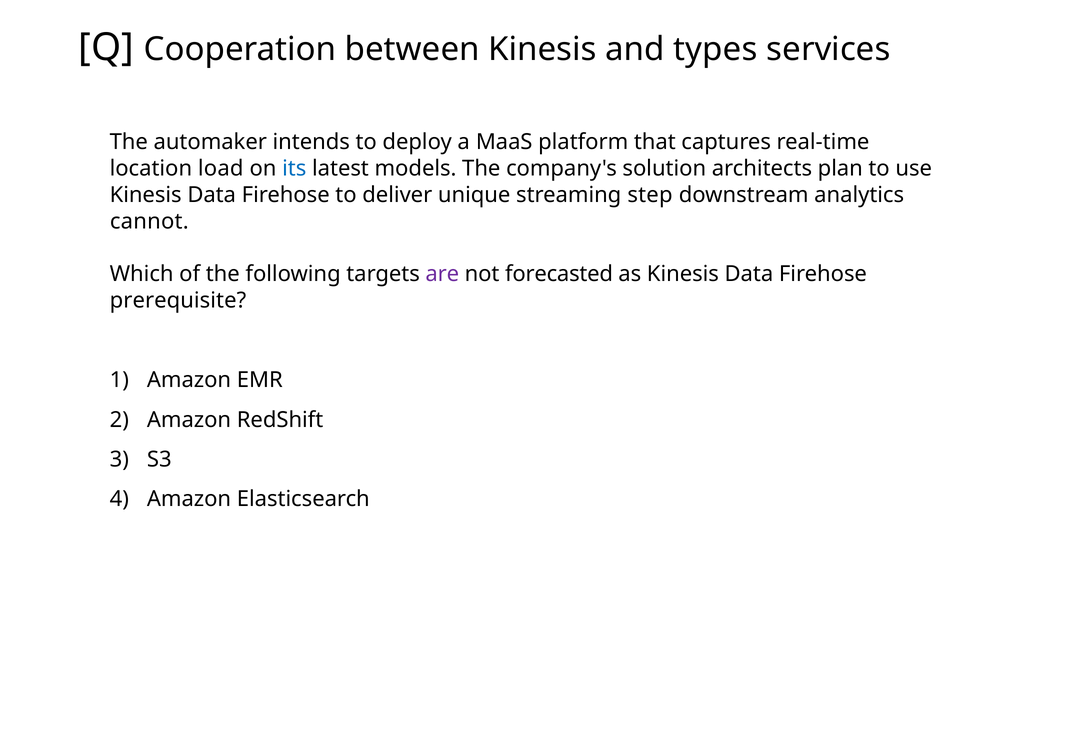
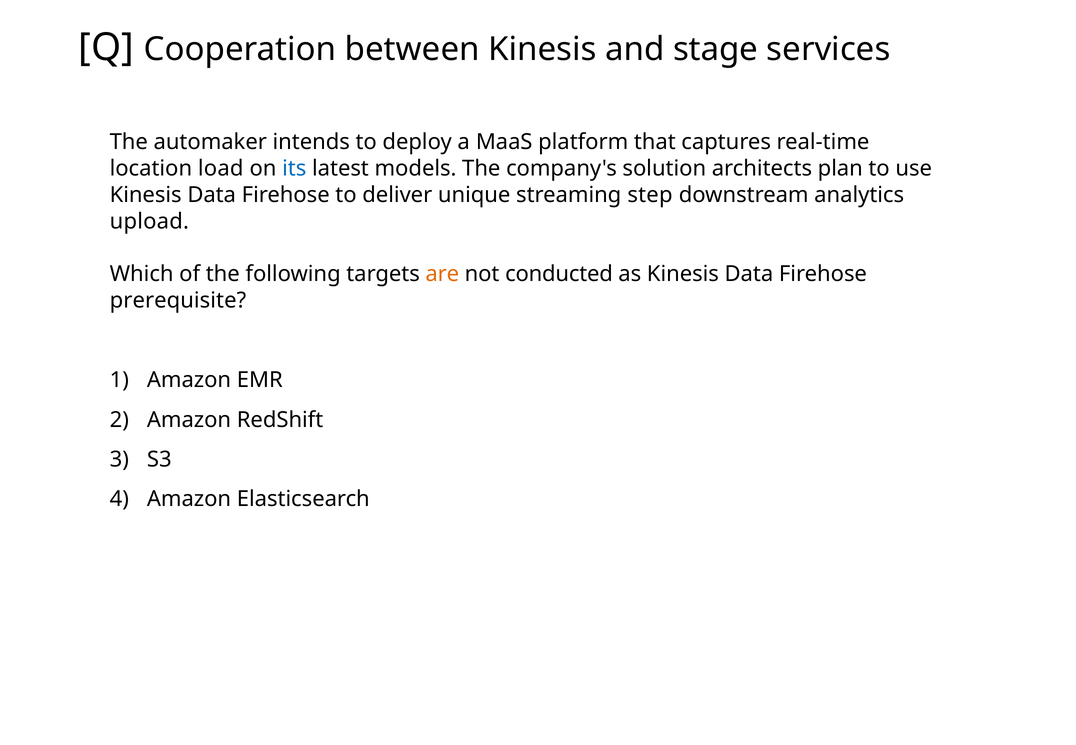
types: types -> stage
cannot: cannot -> upload
are colour: purple -> orange
forecasted: forecasted -> conducted
